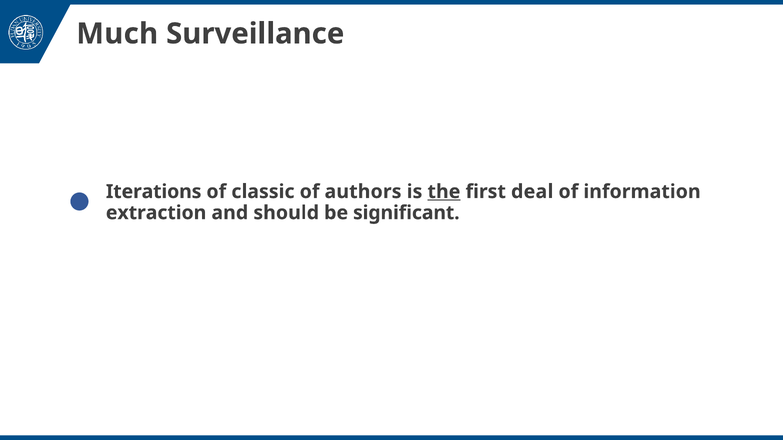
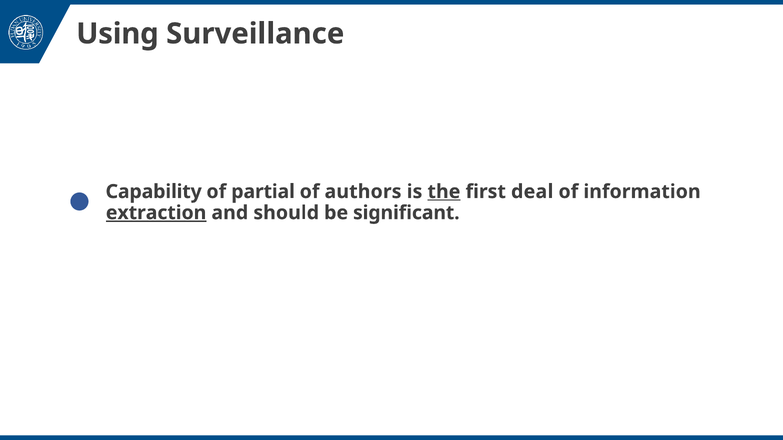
Much: Much -> Using
Iterations: Iterations -> Capability
classic: classic -> partial
extraction underline: none -> present
